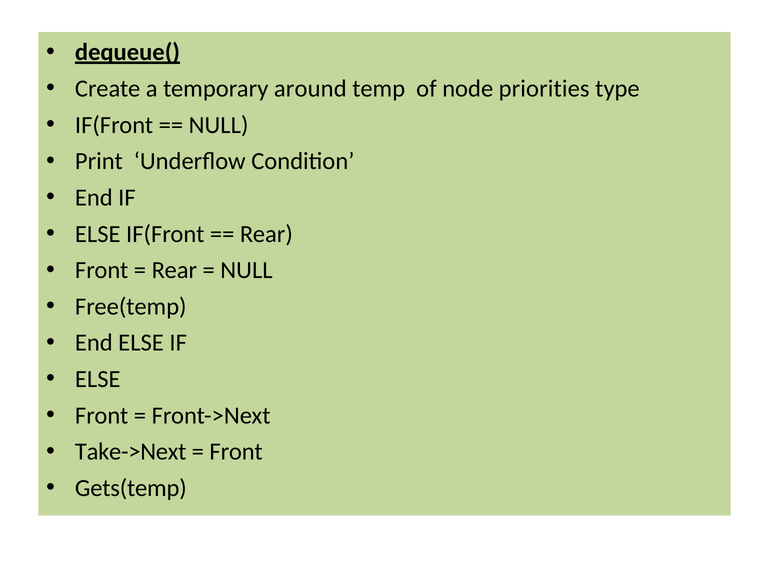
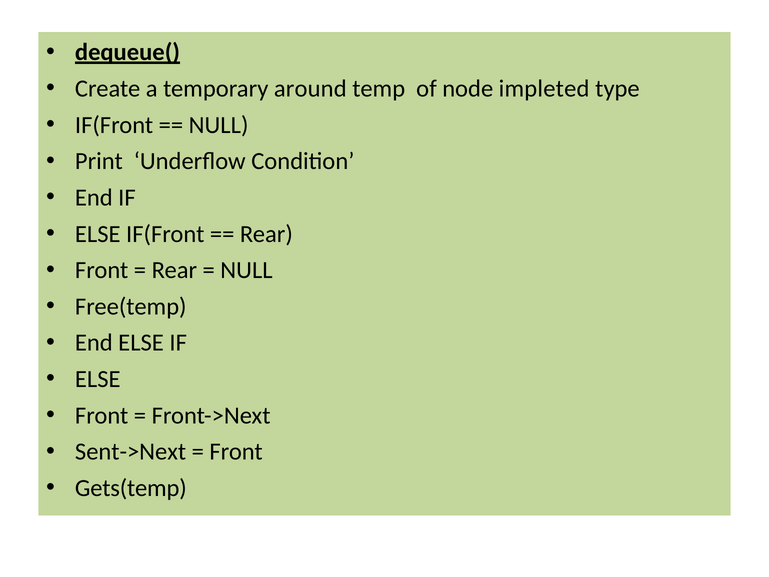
priorities: priorities -> impleted
Take->Next: Take->Next -> Sent->Next
